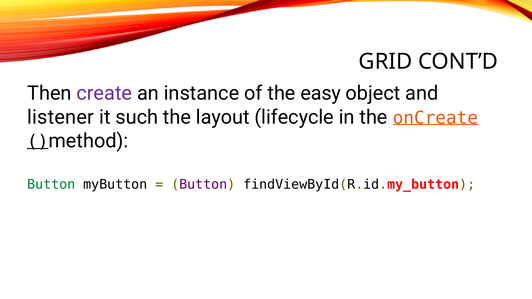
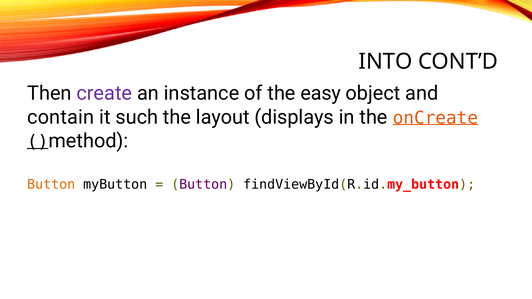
GRID: GRID -> INTO
listener: listener -> contain
lifecycle: lifecycle -> displays
Button at (51, 185) colour: green -> orange
